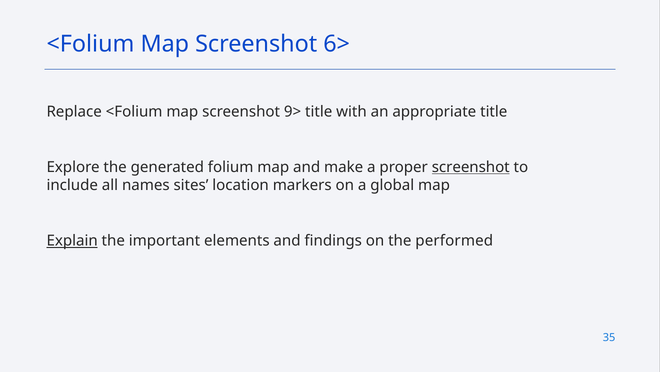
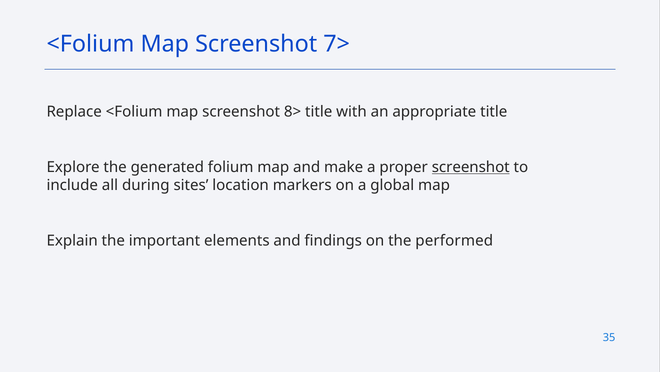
6>: 6> -> 7>
9>: 9> -> 8>
names: names -> during
Explain underline: present -> none
